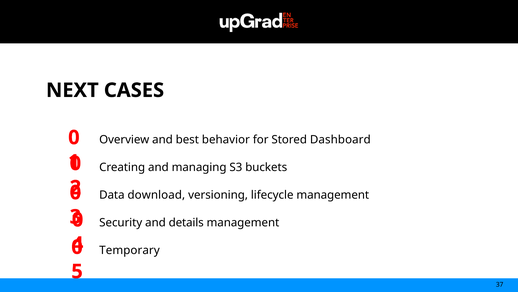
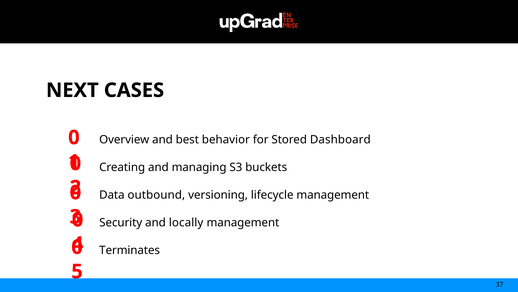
download: download -> outbound
details: details -> locally
Temporary: Temporary -> Terminates
